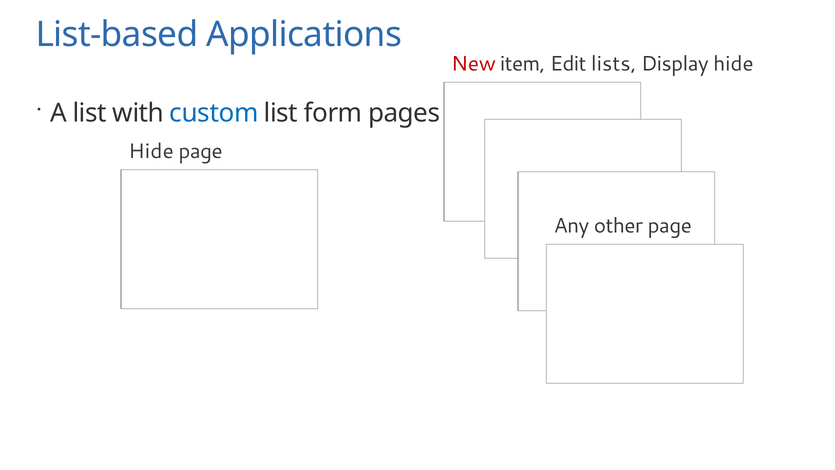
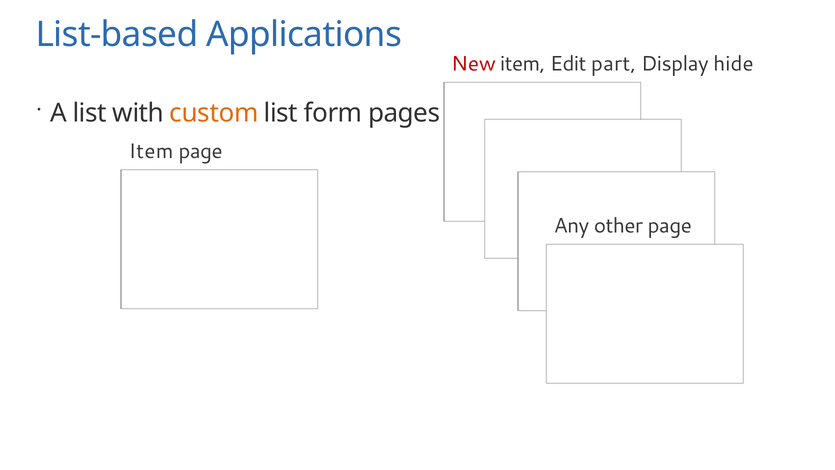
lists: lists -> part
custom colour: blue -> orange
Hide at (151, 151): Hide -> Item
